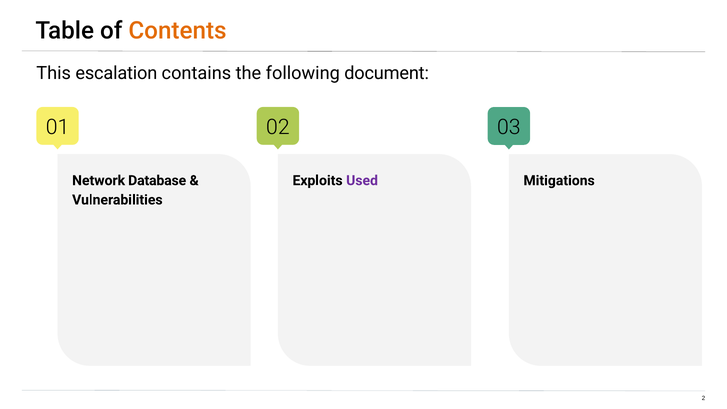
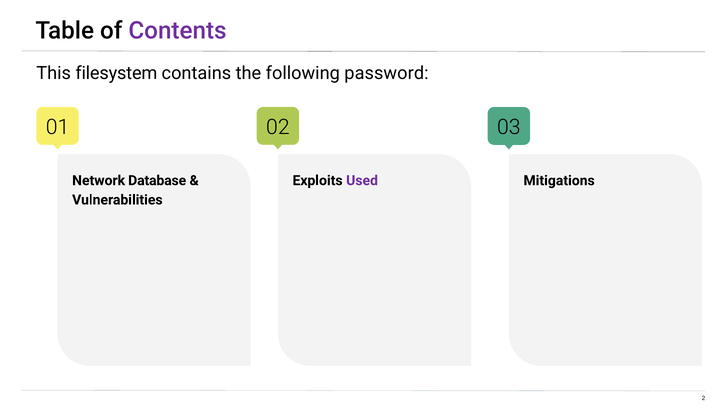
Contents colour: orange -> purple
escalation: escalation -> filesystem
document: document -> password
